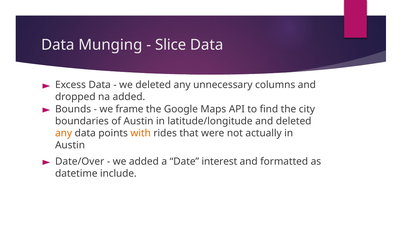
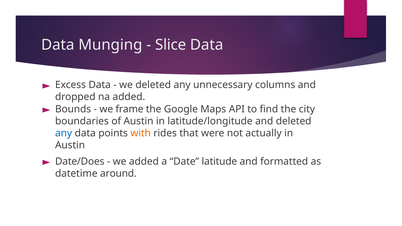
any at (64, 133) colour: orange -> blue
Date/Over: Date/Over -> Date/Does
interest: interest -> latitude
include: include -> around
